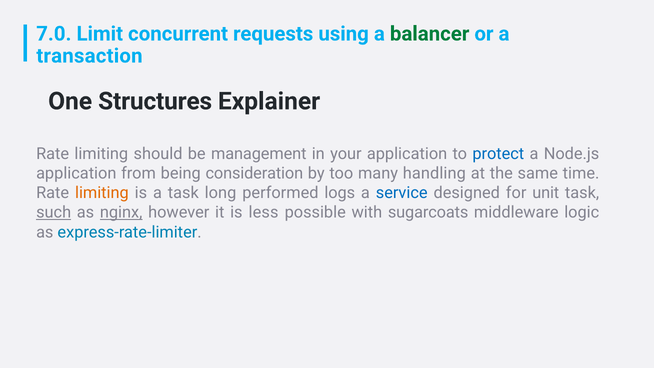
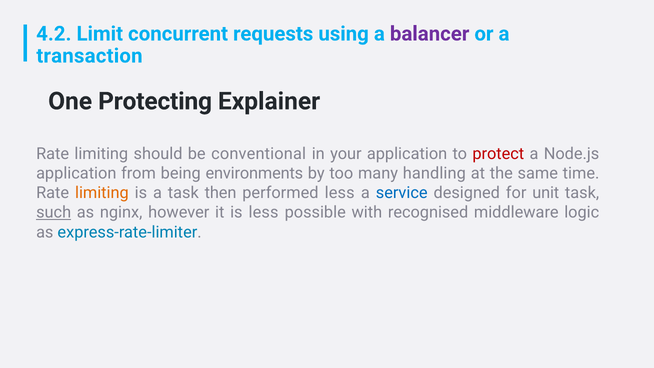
7.0: 7.0 -> 4.2
balancer colour: green -> purple
Structures: Structures -> Protecting
management: management -> conventional
protect colour: blue -> red
consideration: consideration -> environments
long: long -> then
performed logs: logs -> less
nginx underline: present -> none
sugarcoats: sugarcoats -> recognised
